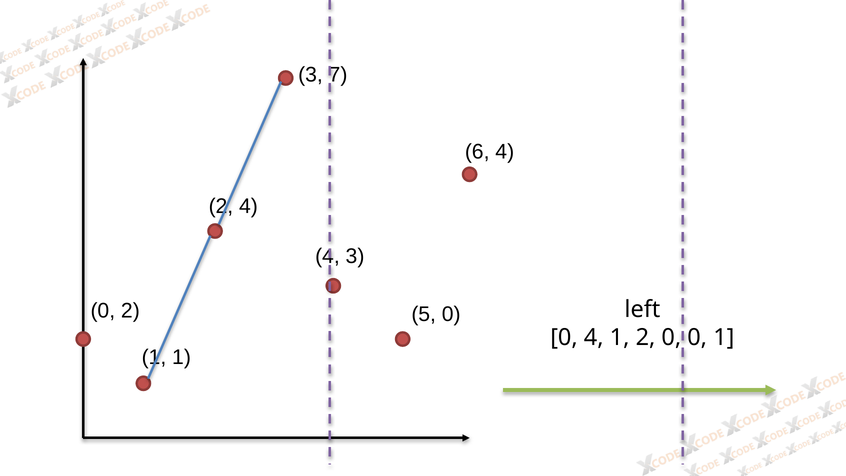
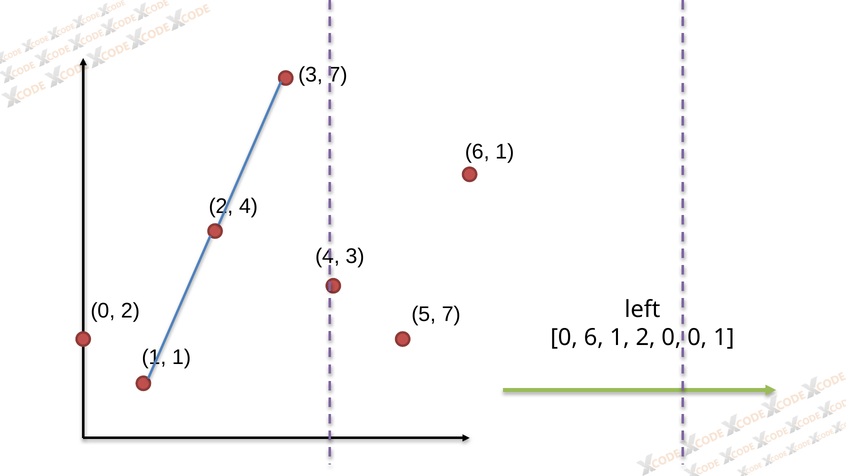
4 at (505, 152): 4 -> 1
5 0: 0 -> 7
0 4: 4 -> 6
